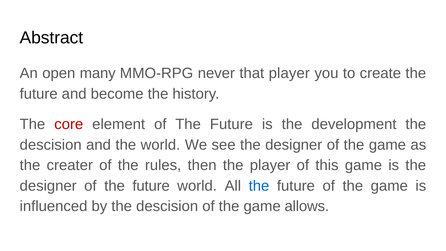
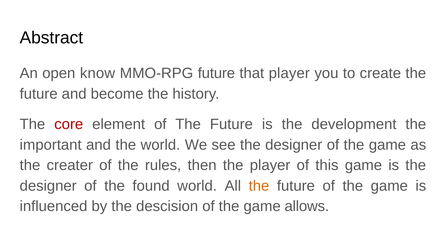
many: many -> know
MMO-RPG never: never -> future
descision at (51, 145): descision -> important
designer of the future: future -> found
the at (259, 186) colour: blue -> orange
